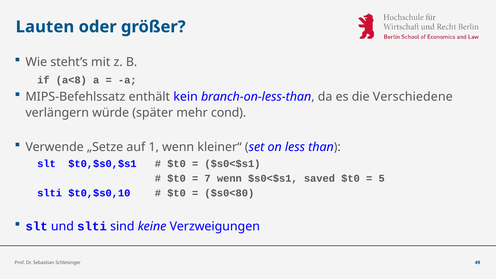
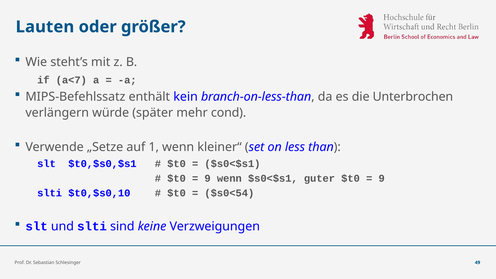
a<8: a<8 -> a<7
Verschiedene: Verschiedene -> Unterbrochen
7 at (208, 179): 7 -> 9
saved: saved -> guter
5 at (382, 179): 5 -> 9
$s0<80: $s0<80 -> $s0<54
